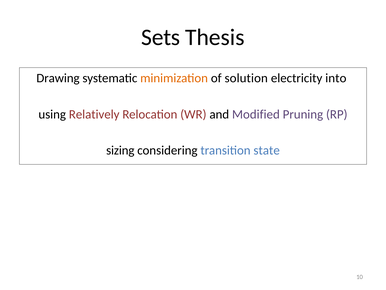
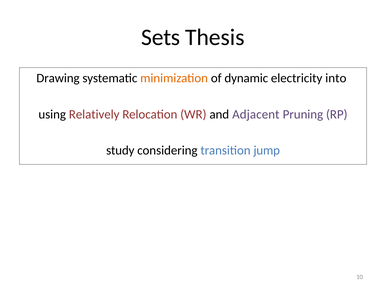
solution: solution -> dynamic
Modified: Modified -> Adjacent
sizing: sizing -> study
state: state -> jump
